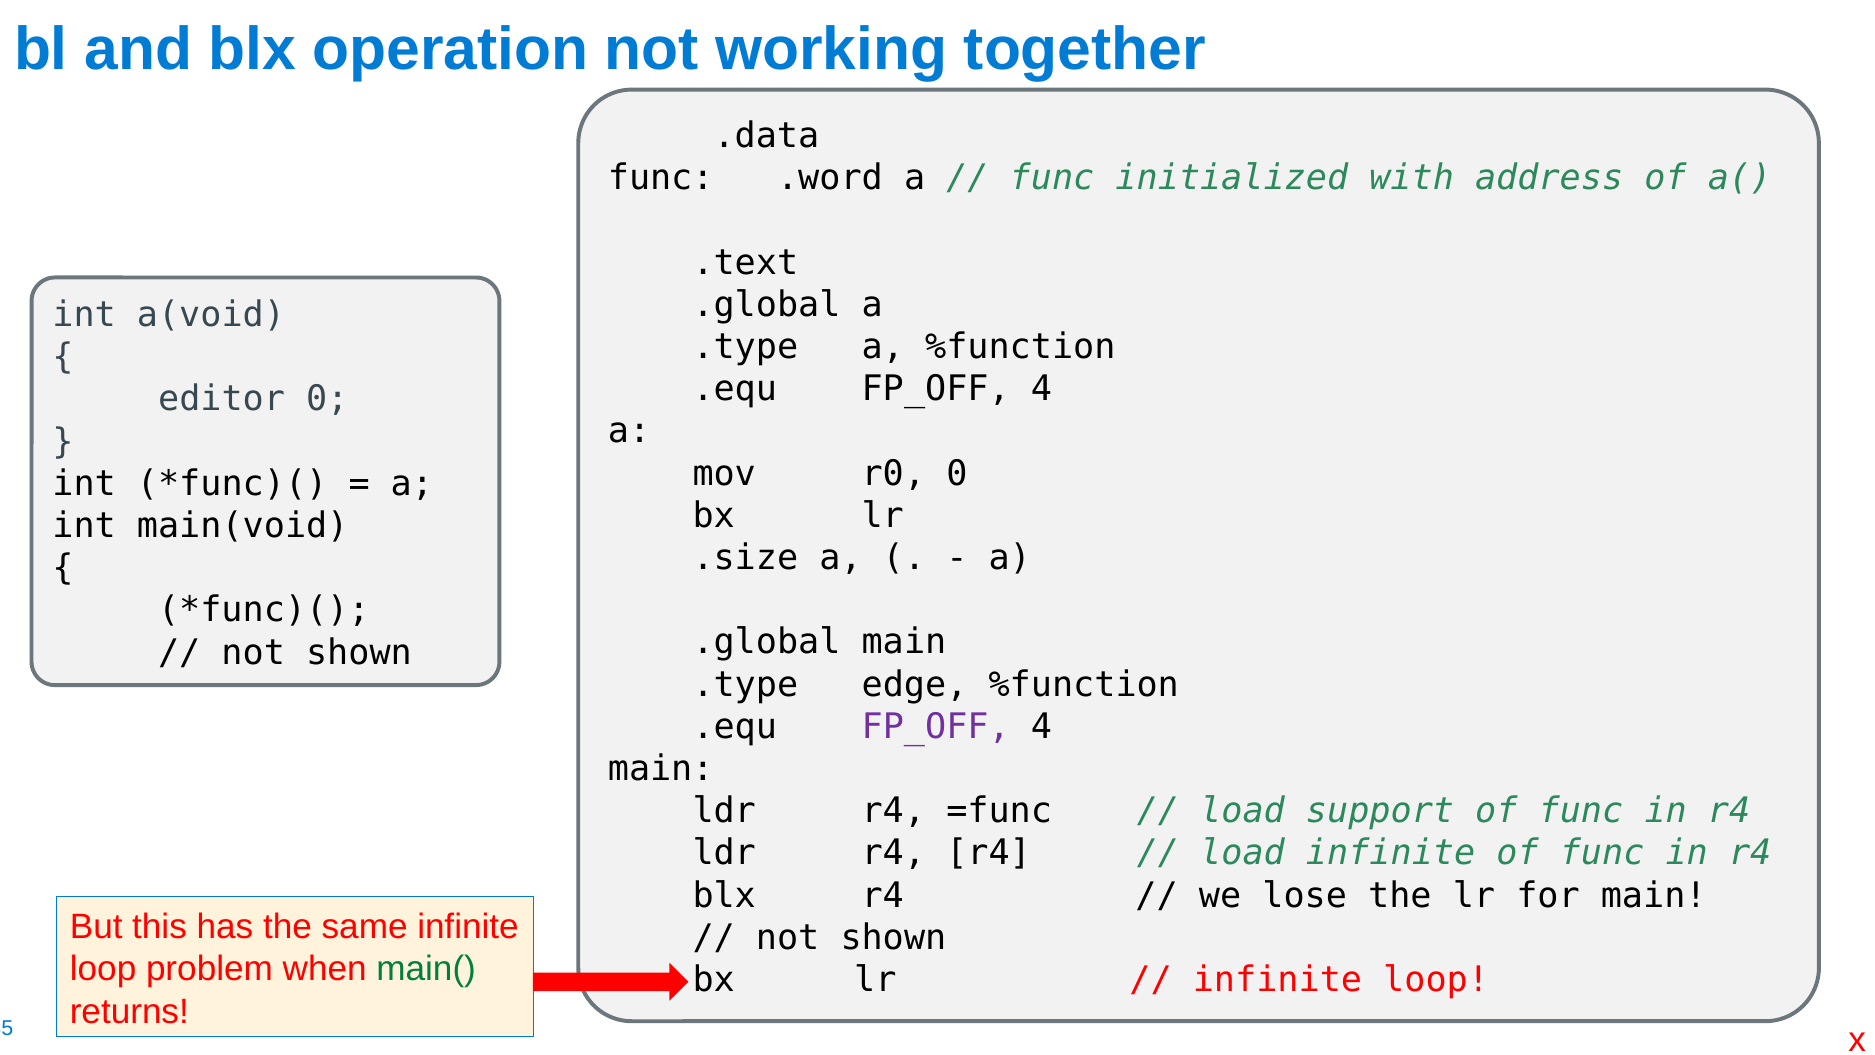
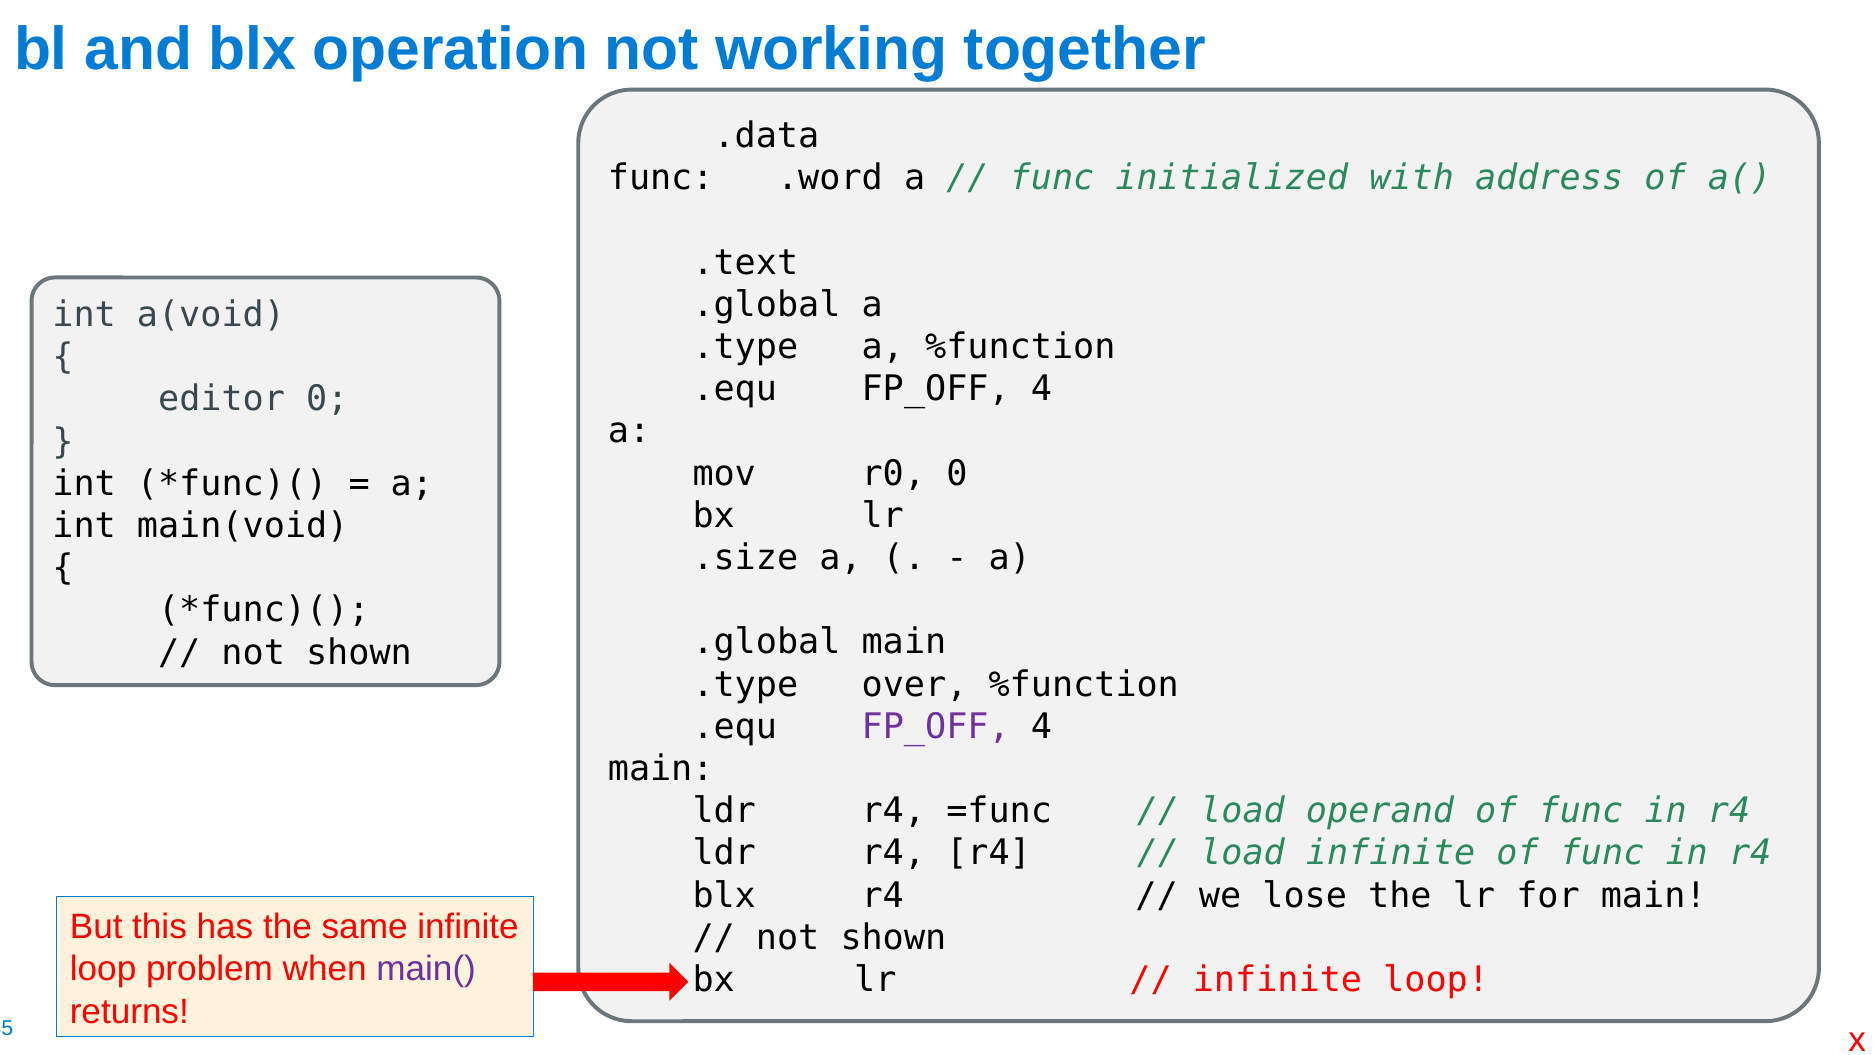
edge: edge -> over
support: support -> operand
main( colour: green -> purple
